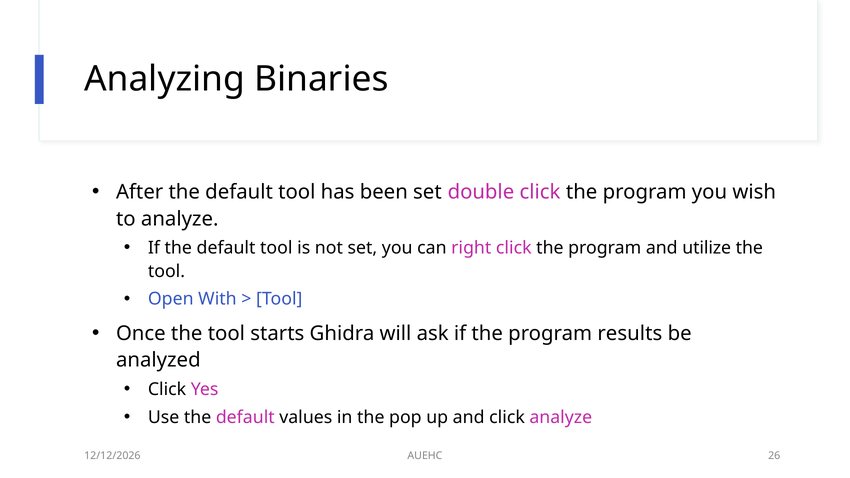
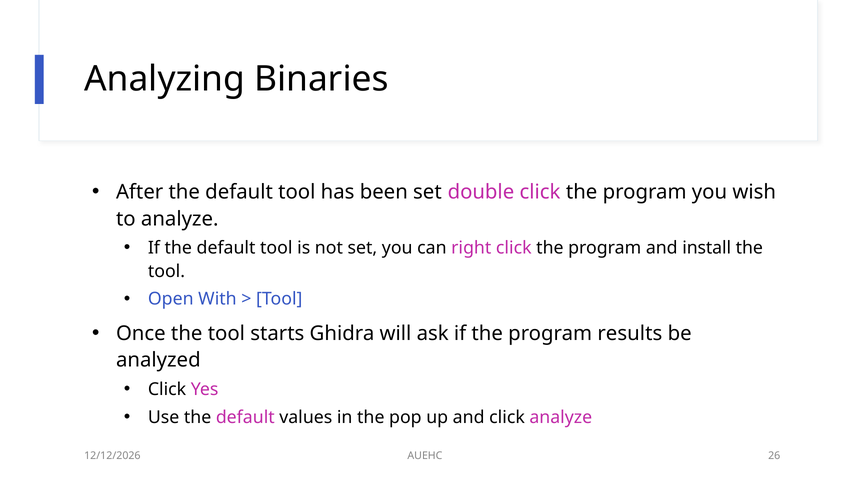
utilize: utilize -> install
